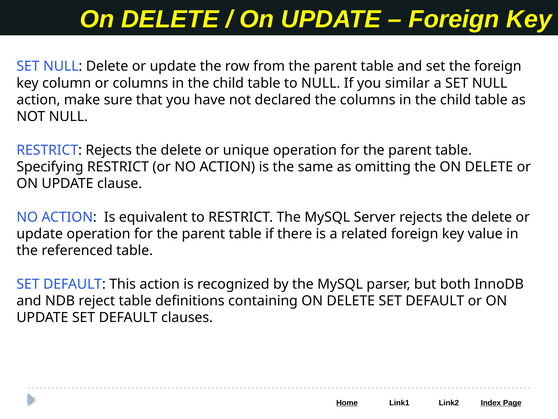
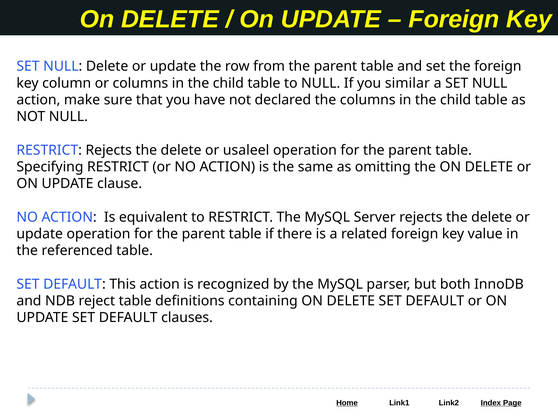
unique: unique -> usaleel
